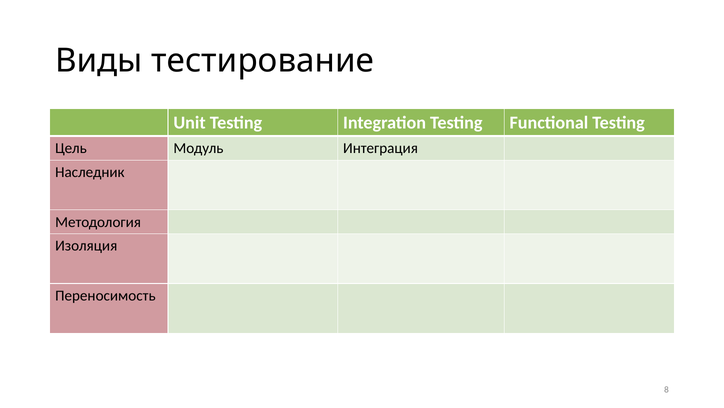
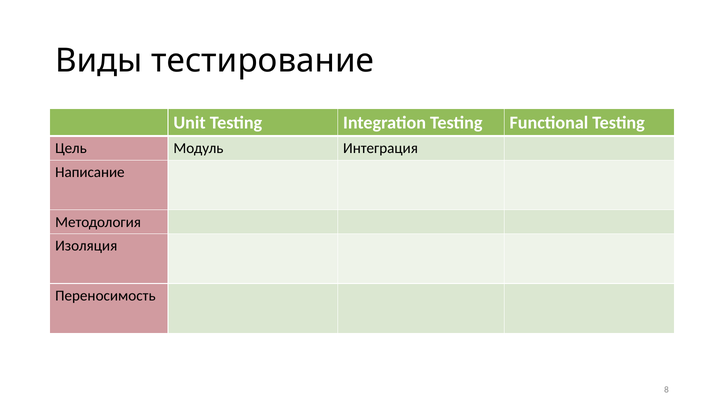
Наследник: Наследник -> Написание
